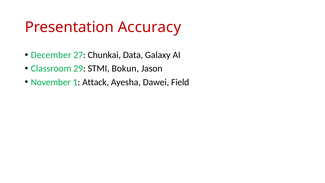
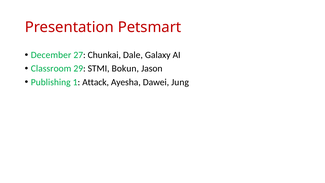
Accuracy: Accuracy -> Petsmart
Data: Data -> Dale
November: November -> Publishing
Field: Field -> Jung
